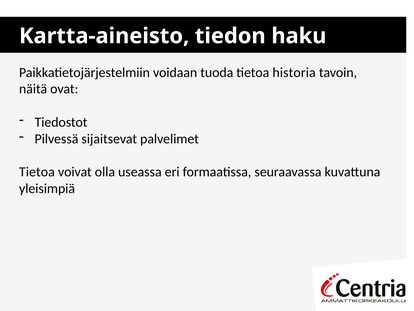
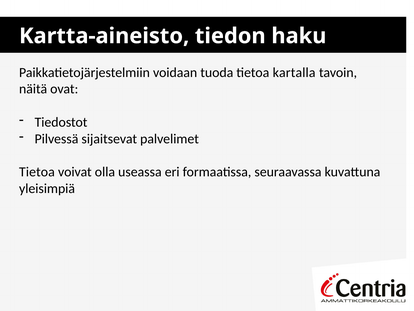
historia: historia -> kartalla
